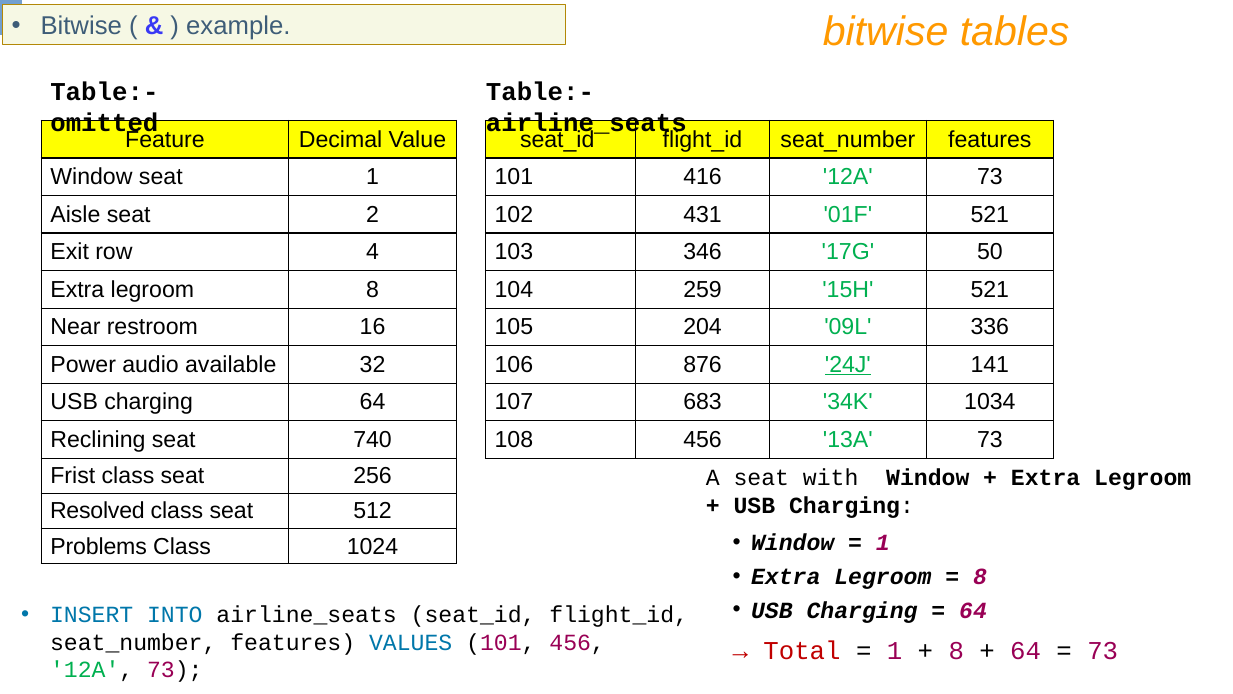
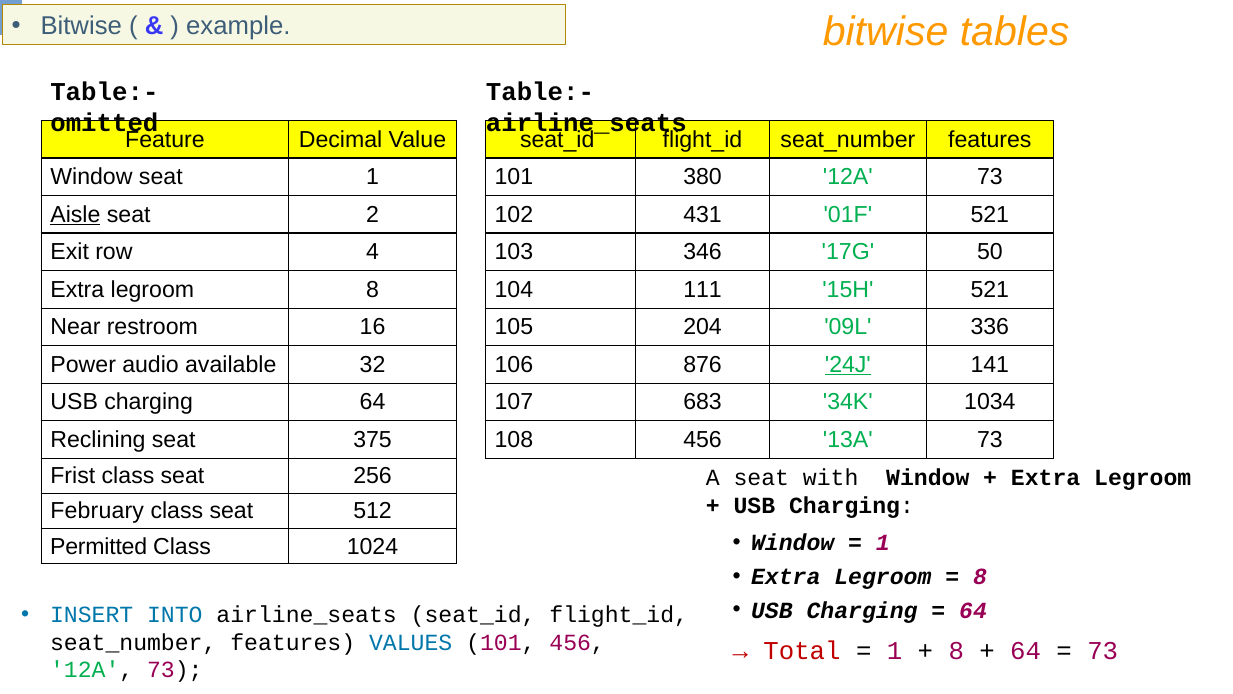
416: 416 -> 380
Aisle underline: none -> present
259: 259 -> 111
740: 740 -> 375
Resolved: Resolved -> February
Problems: Problems -> Permitted
